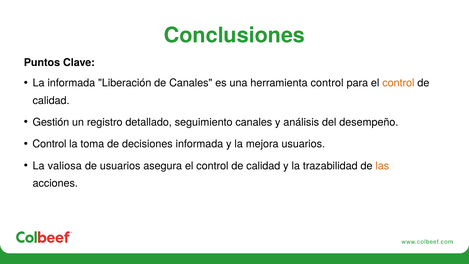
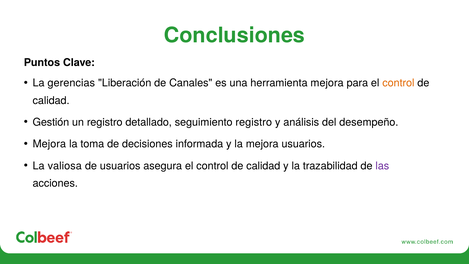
La informada: informada -> gerencias
herramienta control: control -> mejora
seguimiento canales: canales -> registro
Control at (49, 144): Control -> Mejora
las colour: orange -> purple
